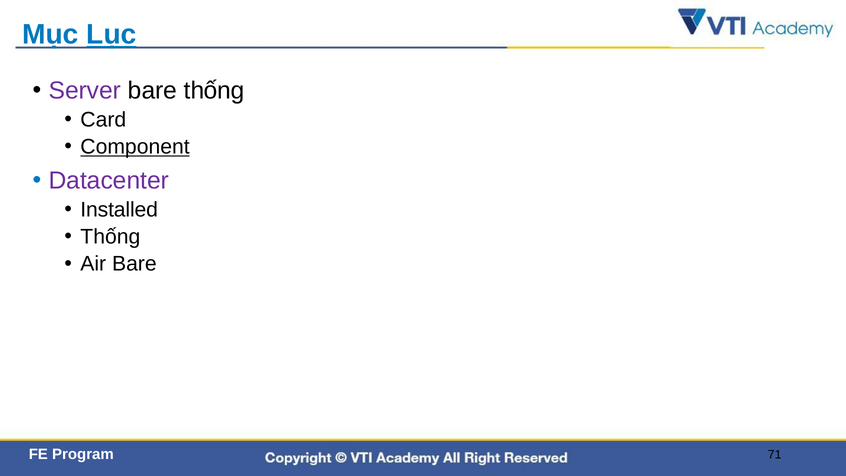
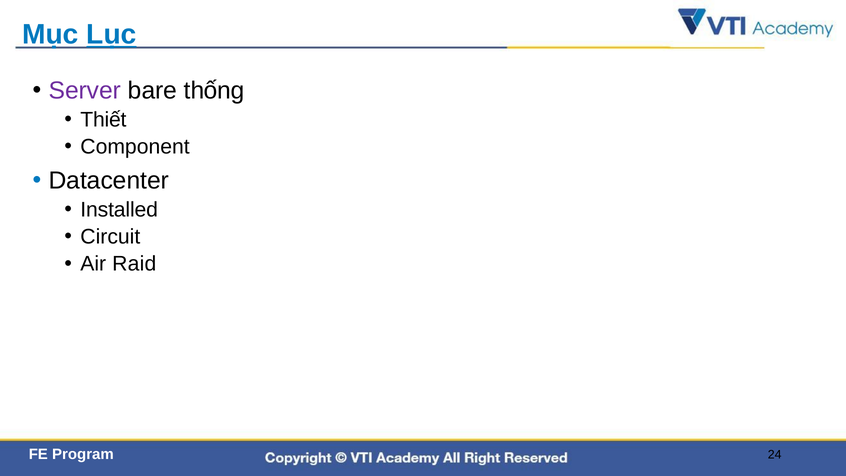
Card: Card -> Thiết
Component underline: present -> none
Datacenter colour: purple -> black
Thống at (110, 237): Thống -> Circuit
Air Bare: Bare -> Raid
71: 71 -> 24
